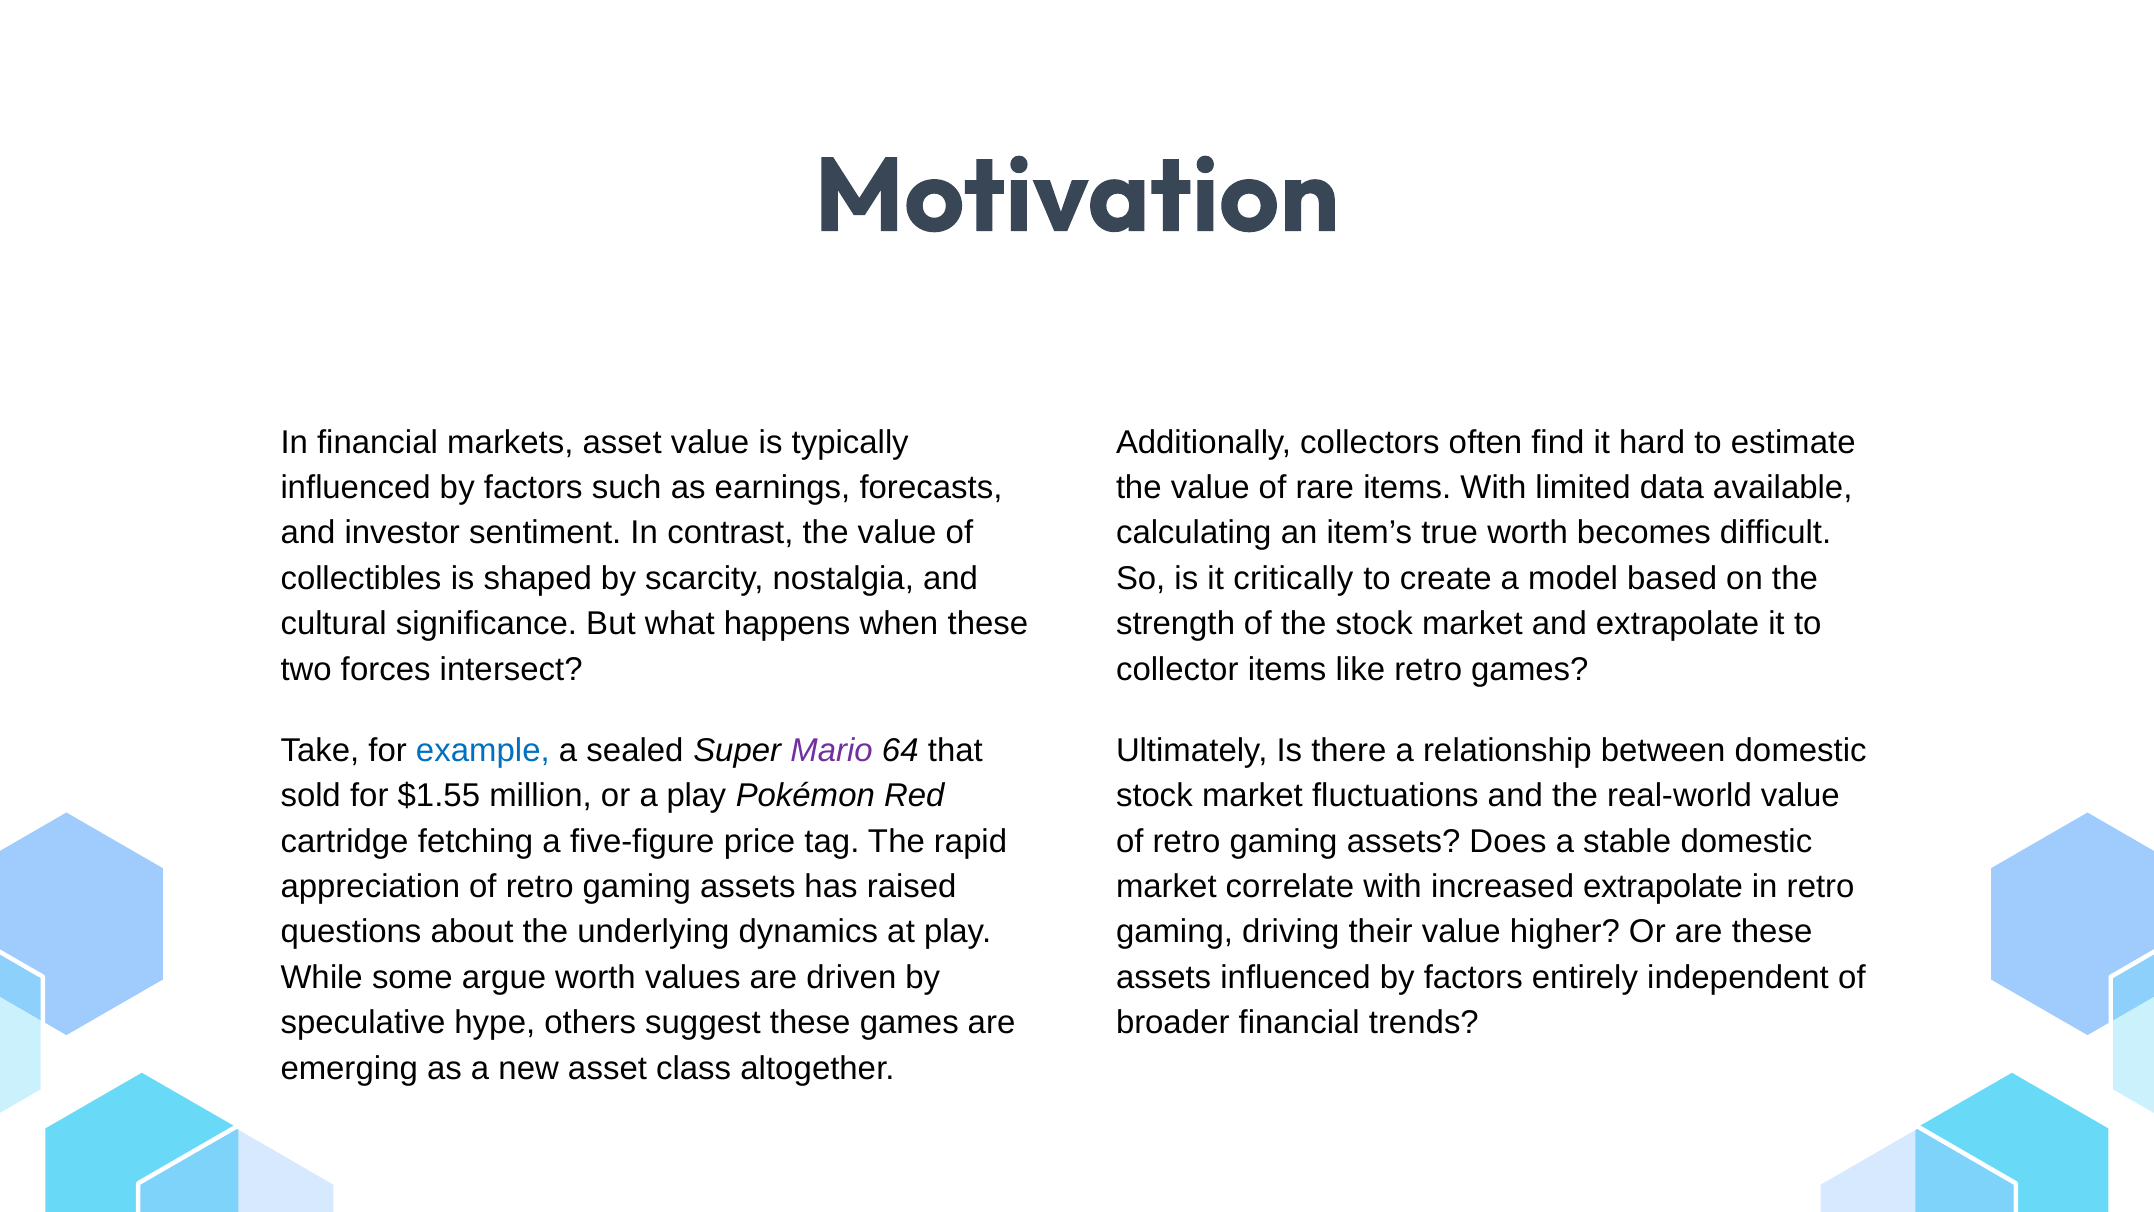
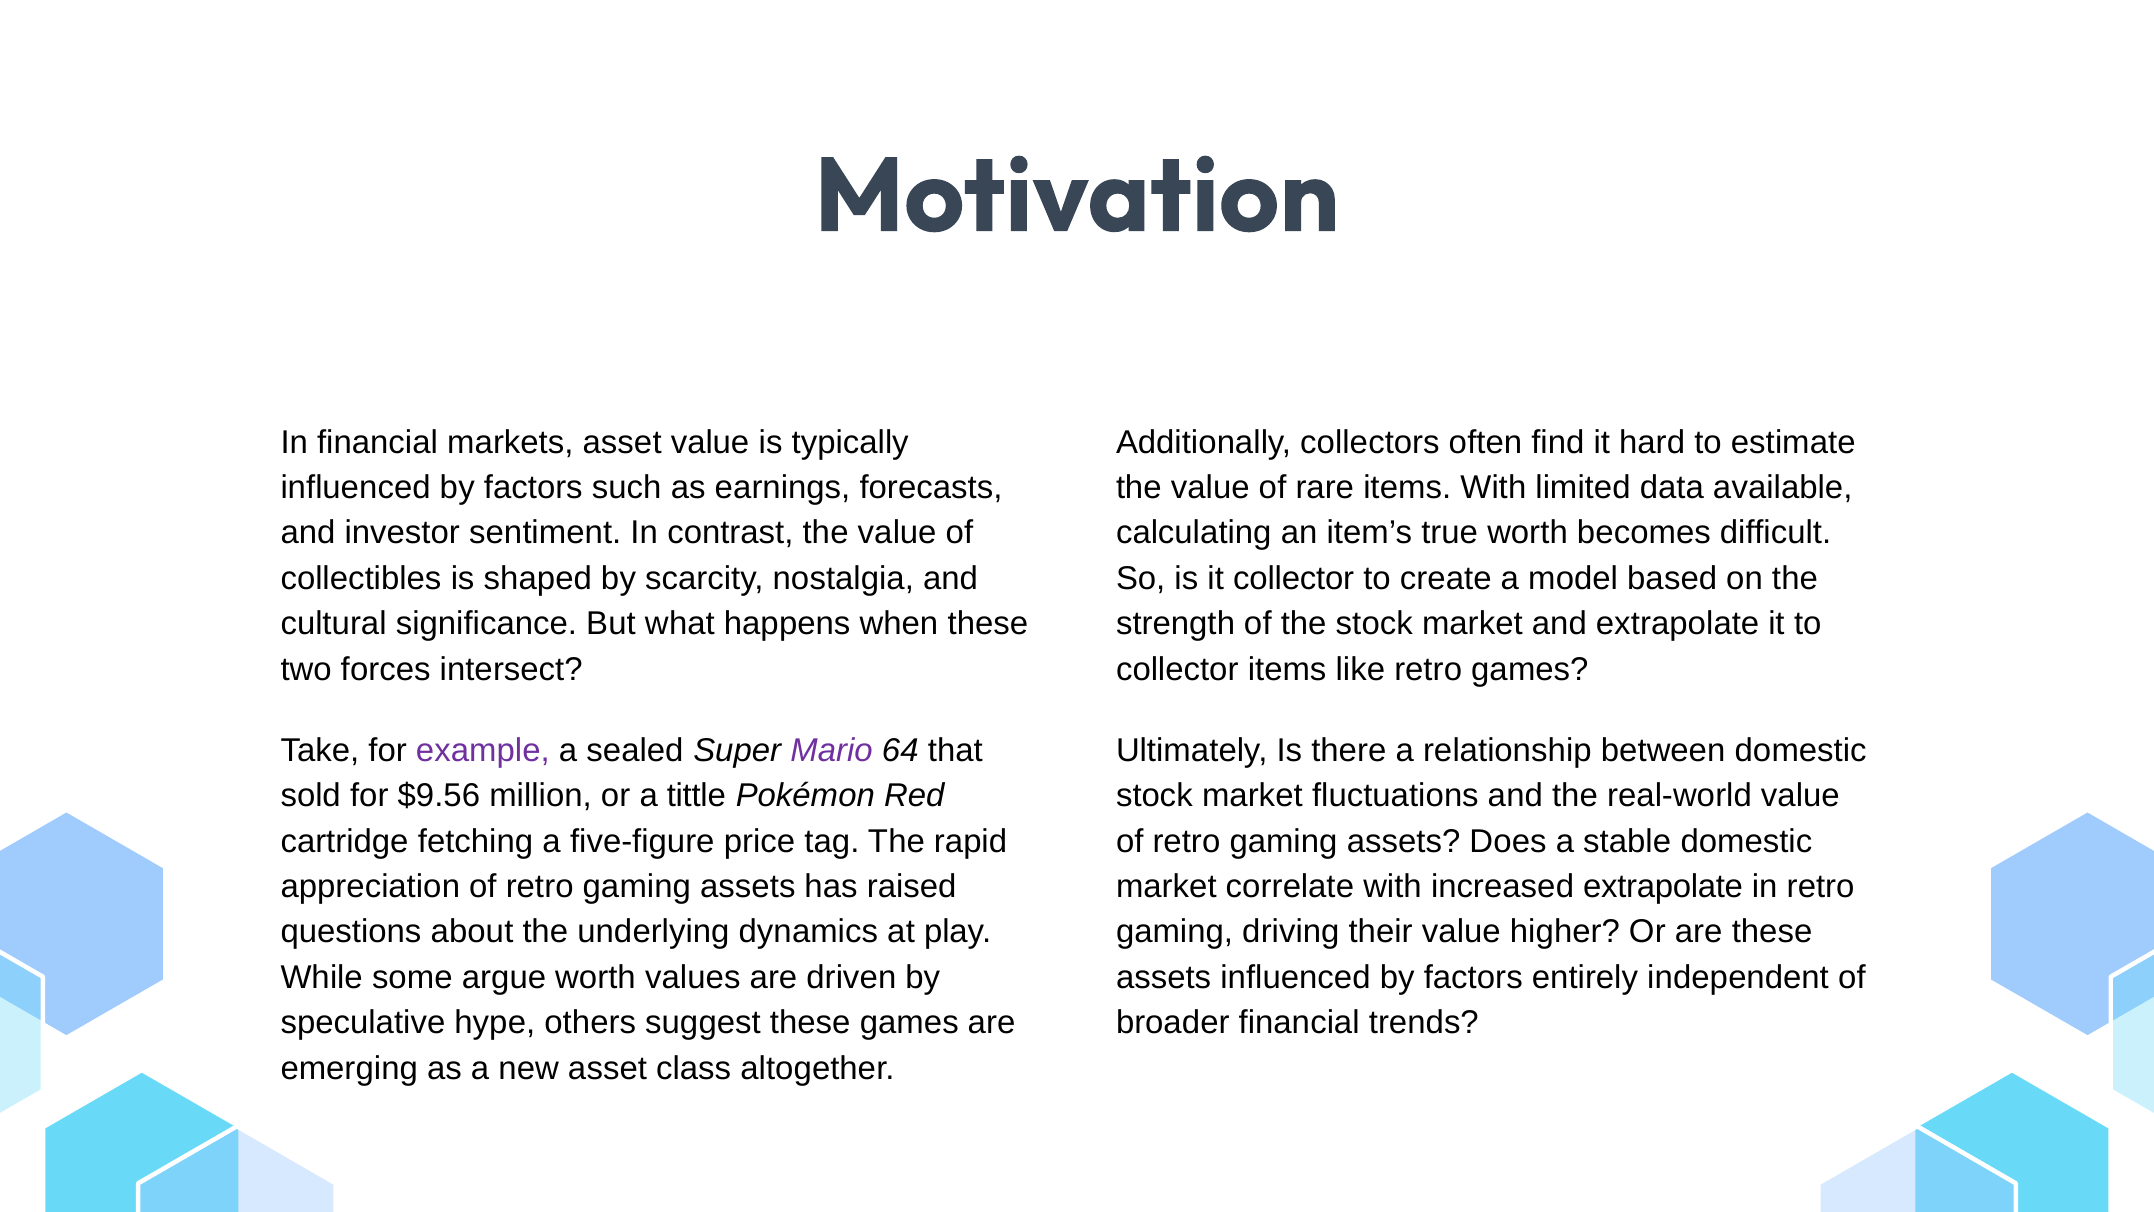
it critically: critically -> collector
example colour: blue -> purple
$1.55: $1.55 -> $9.56
a play: play -> tittle
